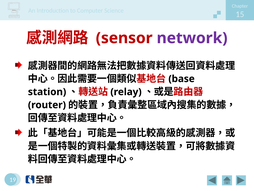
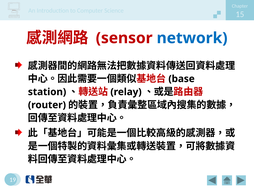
network colour: purple -> blue
